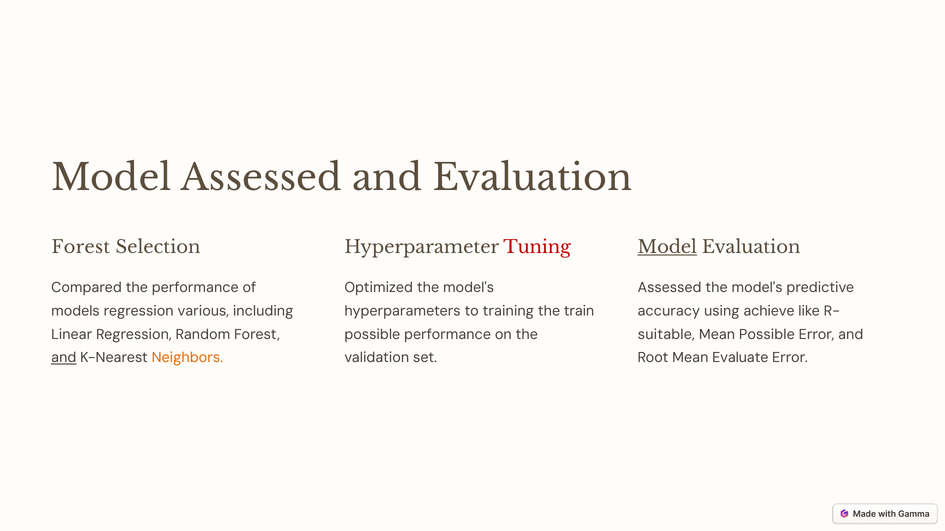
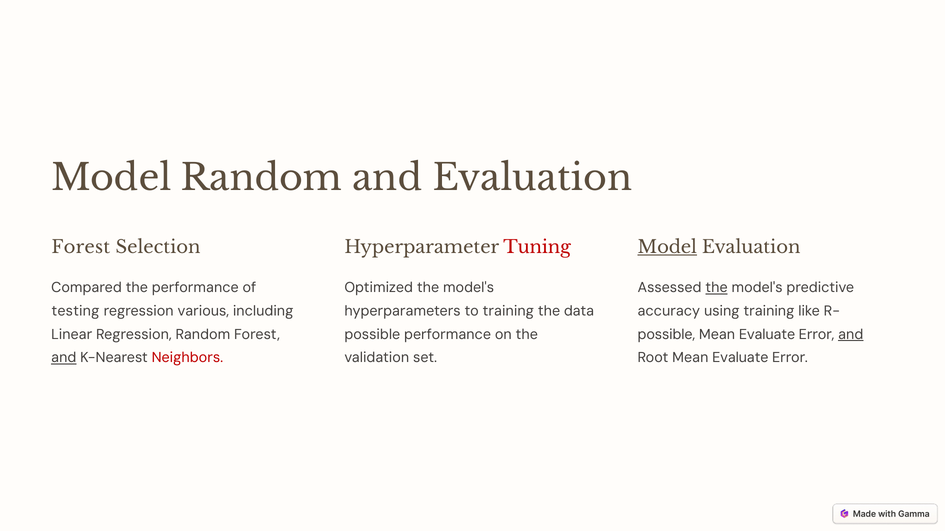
Model Assessed: Assessed -> Random
the at (716, 288) underline: none -> present
models: models -> testing
train: train -> data
using achieve: achieve -> training
suitable at (666, 335): suitable -> possible
Possible at (767, 335): Possible -> Evaluate
and at (851, 335) underline: none -> present
Neighbors colour: orange -> red
